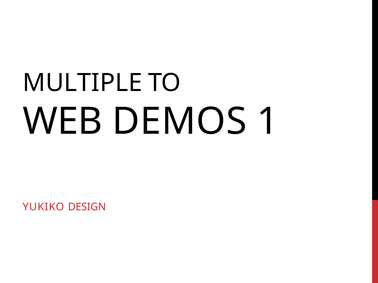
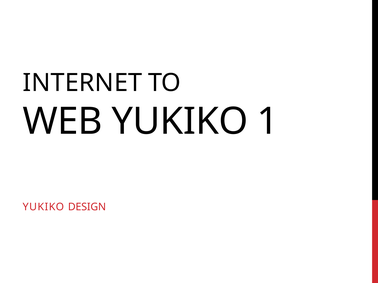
MULTIPLE: MULTIPLE -> INTERNET
WEB DEMOS: DEMOS -> YUKIKO
